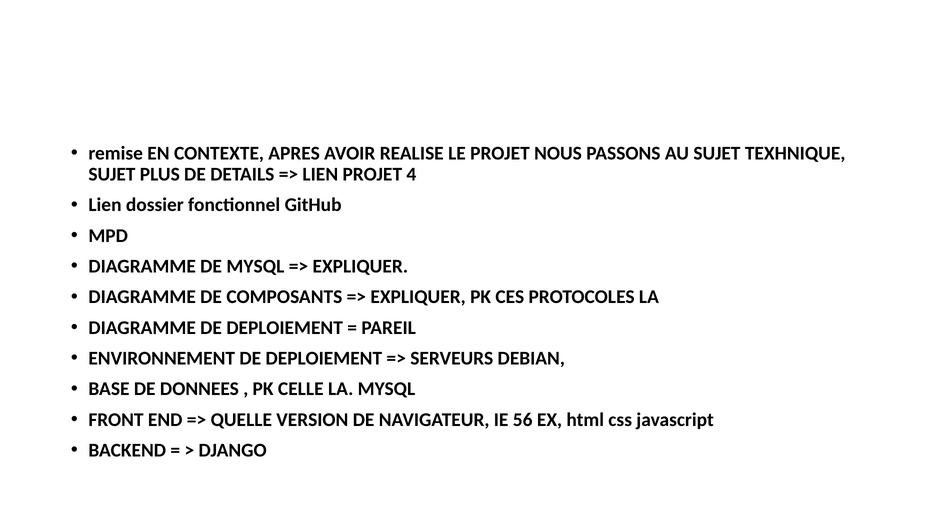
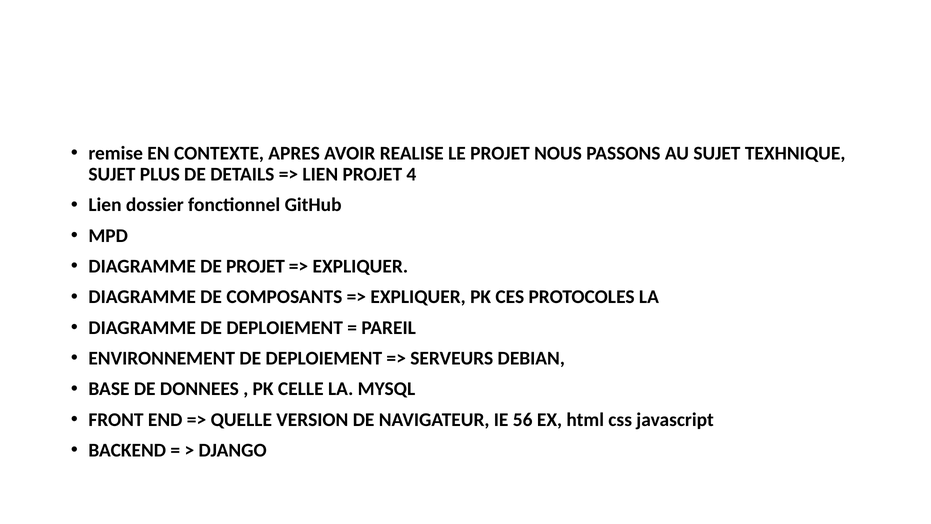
DE MYSQL: MYSQL -> PROJET
